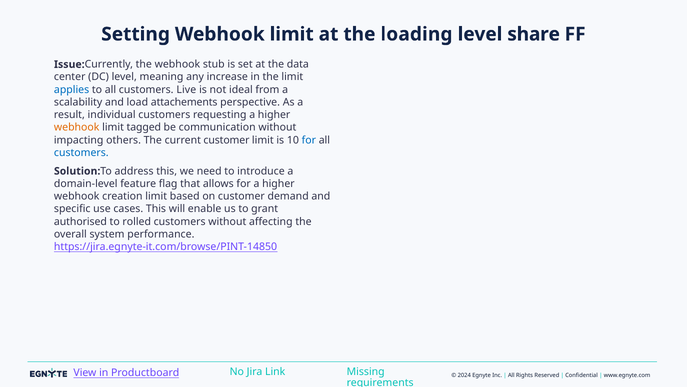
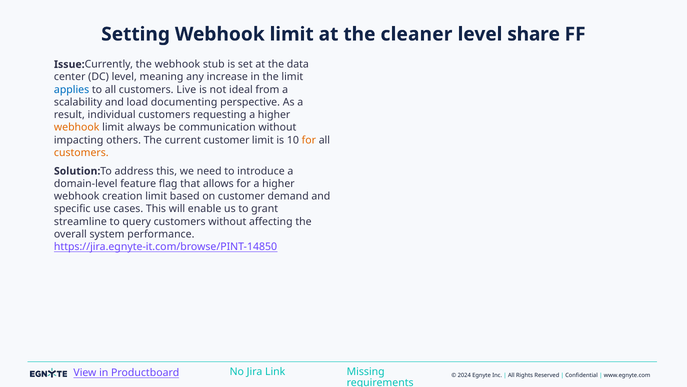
loading: loading -> cleaner
attachements: attachements -> documenting
tagged: tagged -> always
for at (309, 140) colour: blue -> orange
customers at (81, 153) colour: blue -> orange
authorised: authorised -> streamline
rolled: rolled -> query
